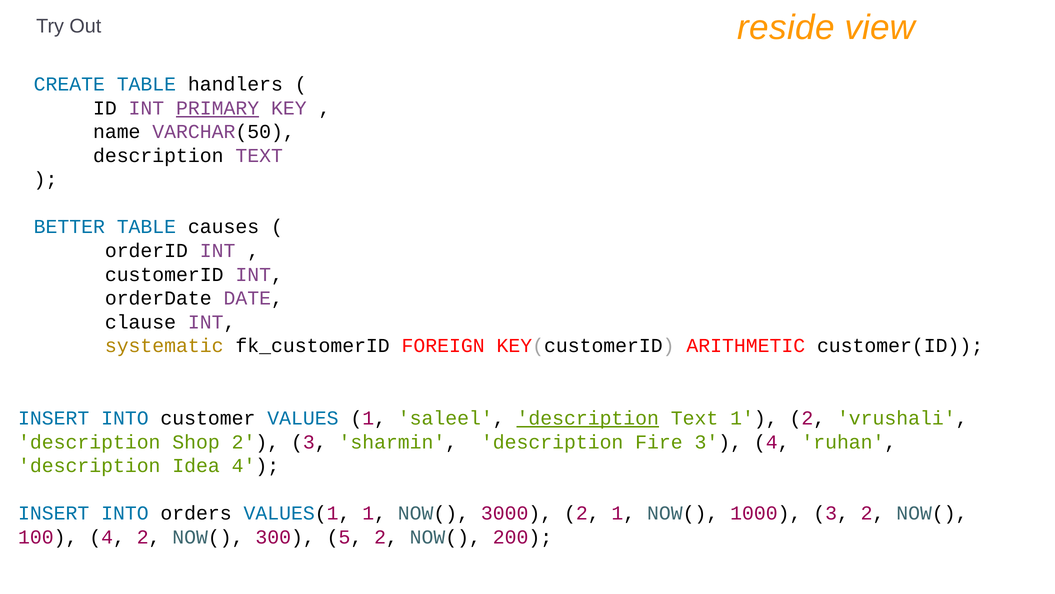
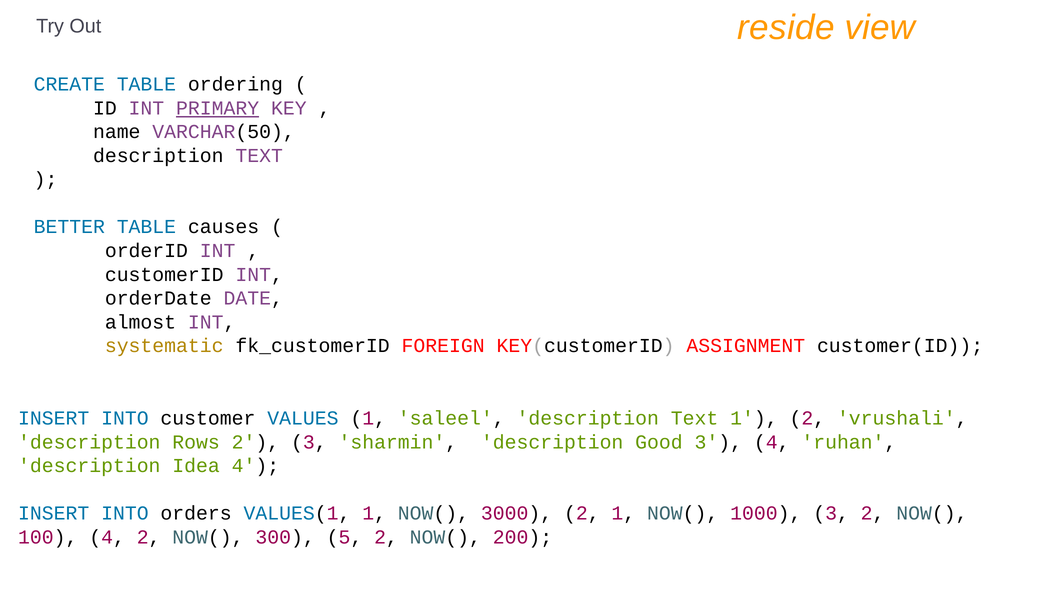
handlers: handlers -> ordering
clause: clause -> almost
ARITHMETIC: ARITHMETIC -> ASSIGNMENT
description at (588, 418) underline: present -> none
Shop: Shop -> Rows
Fire: Fire -> Good
